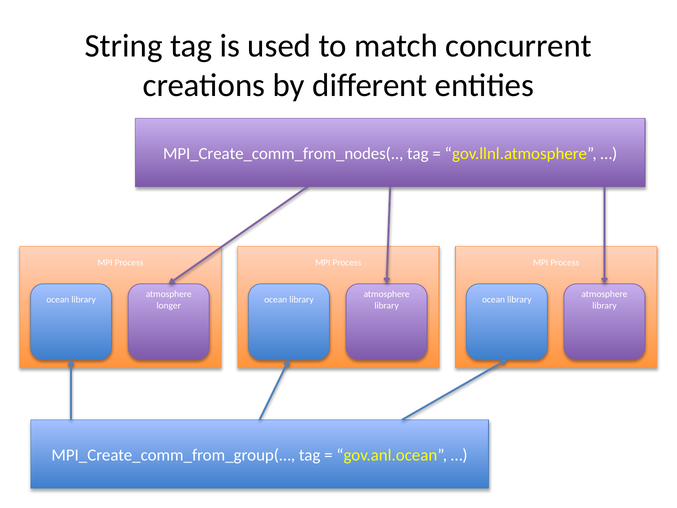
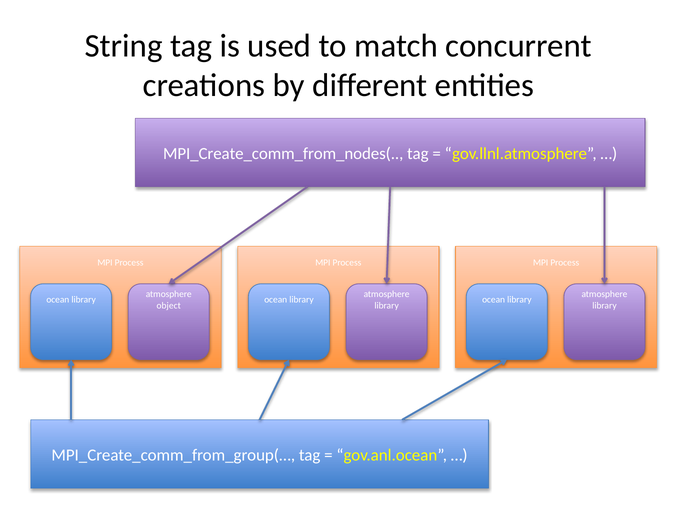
longer: longer -> object
